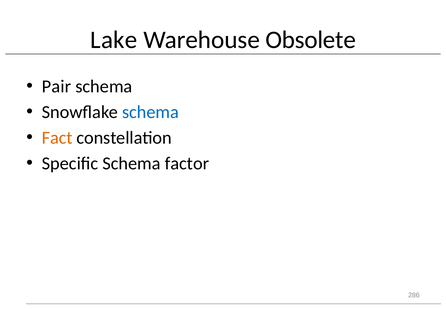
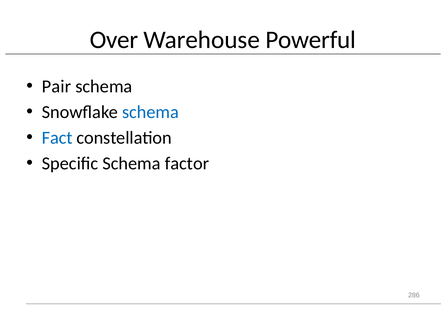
Lake: Lake -> Over
Obsolete: Obsolete -> Powerful
Fact colour: orange -> blue
